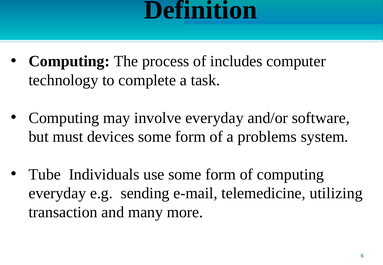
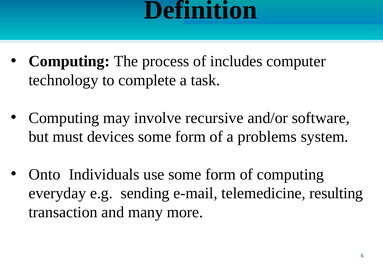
involve everyday: everyday -> recursive
Tube: Tube -> Onto
utilizing: utilizing -> resulting
